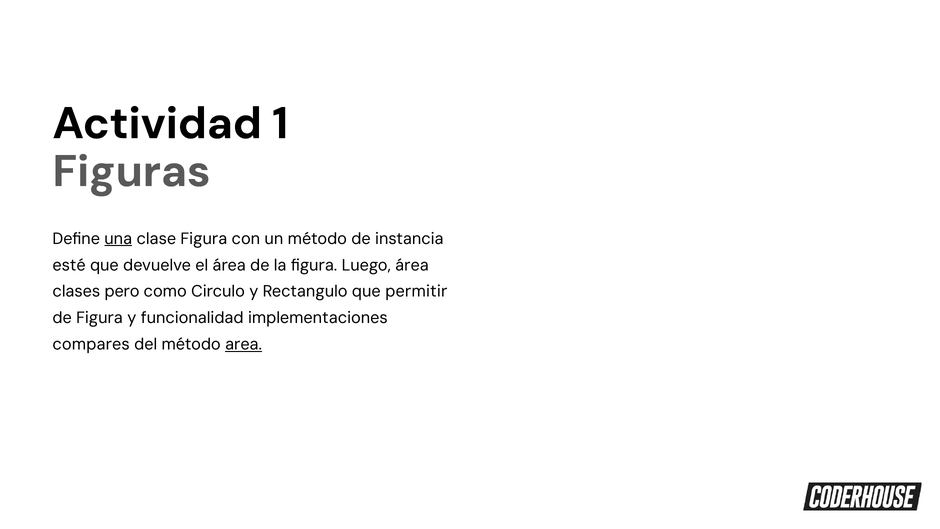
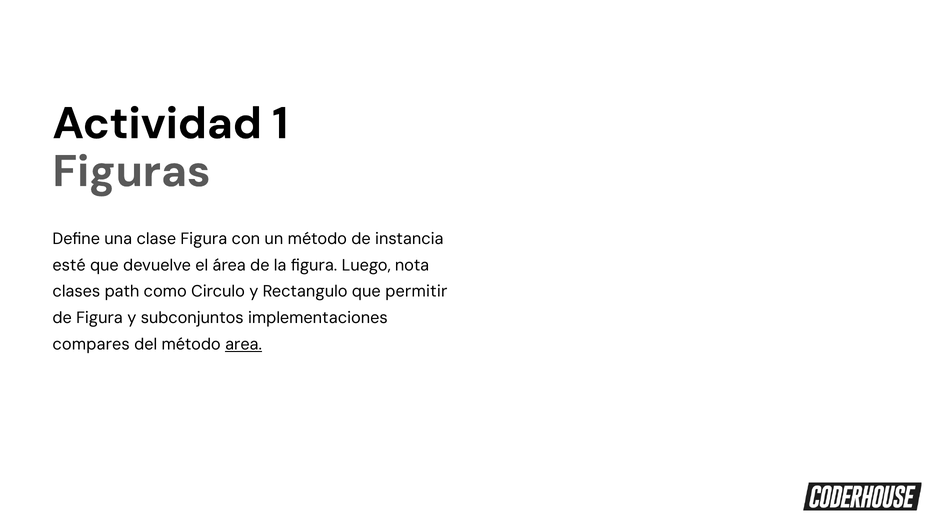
una underline: present -> none
Luego área: área -> nota
pero: pero -> path
funcionalidad: funcionalidad -> subconjuntos
